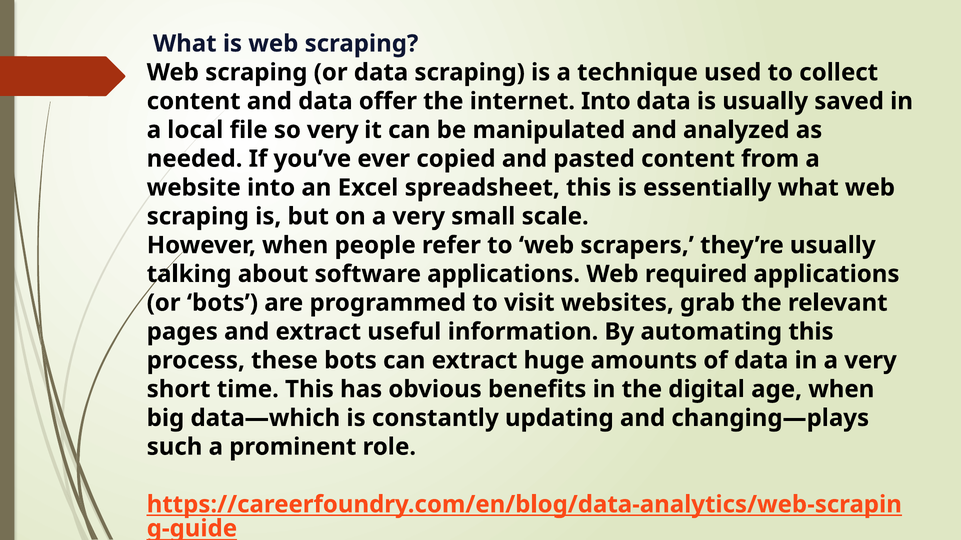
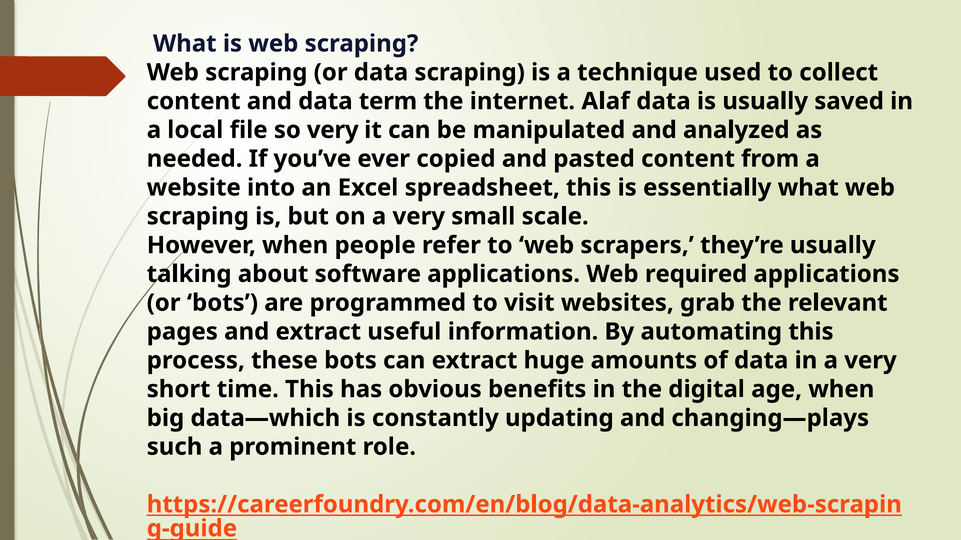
offer: offer -> term
internet Into: Into -> Alaf
